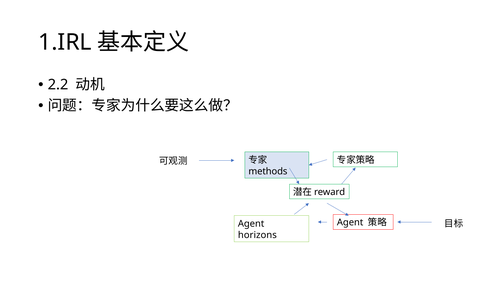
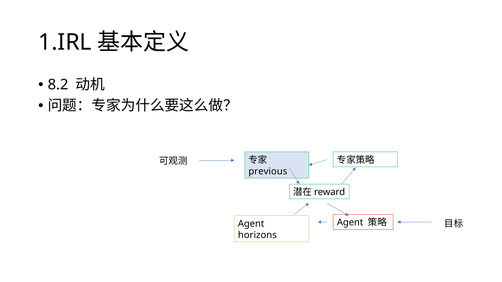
2.2: 2.2 -> 8.2
methods: methods -> previous
